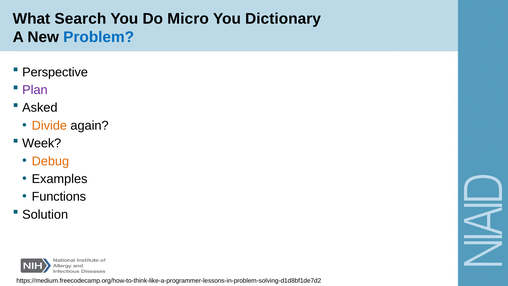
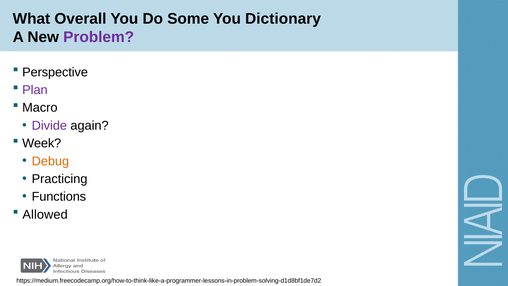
Search: Search -> Overall
Micro: Micro -> Some
Problem colour: blue -> purple
Asked: Asked -> Macro
Divide colour: orange -> purple
Examples: Examples -> Practicing
Solution: Solution -> Allowed
